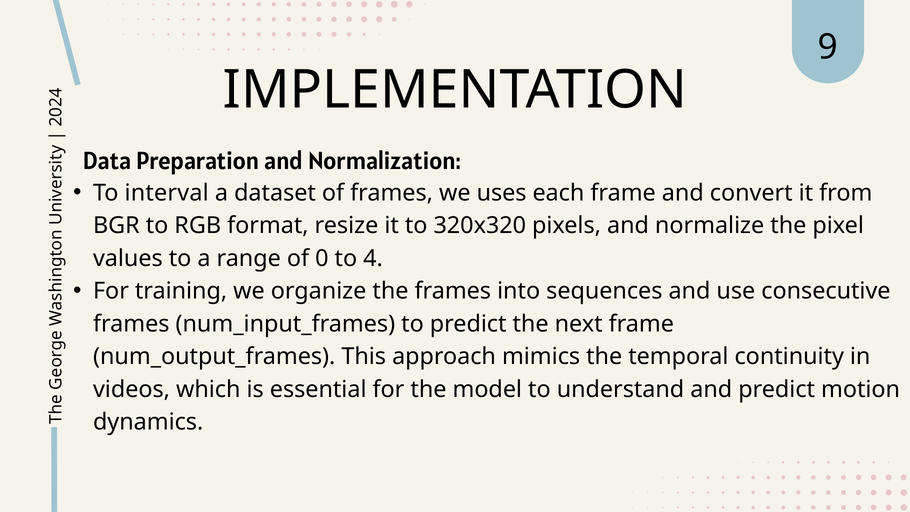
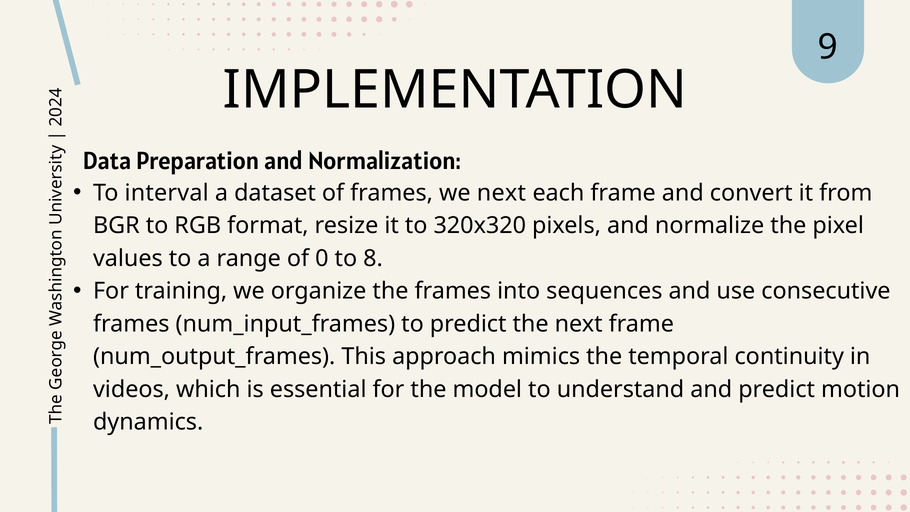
we uses: uses -> next
to 4: 4 -> 8
